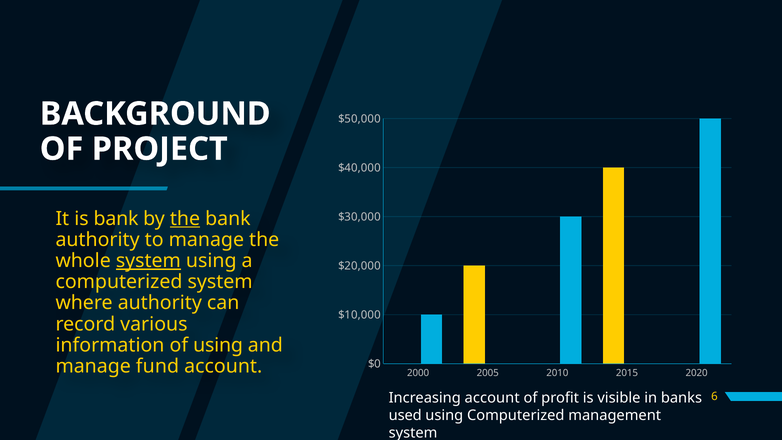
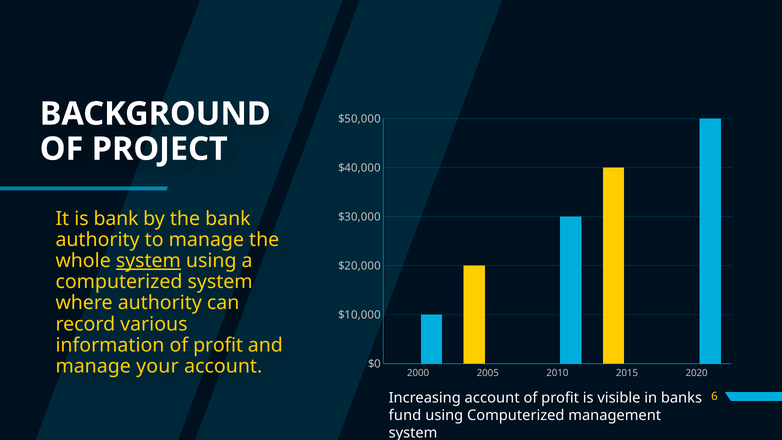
the at (185, 219) underline: present -> none
information of using: using -> profit
fund: fund -> your
used: used -> fund
